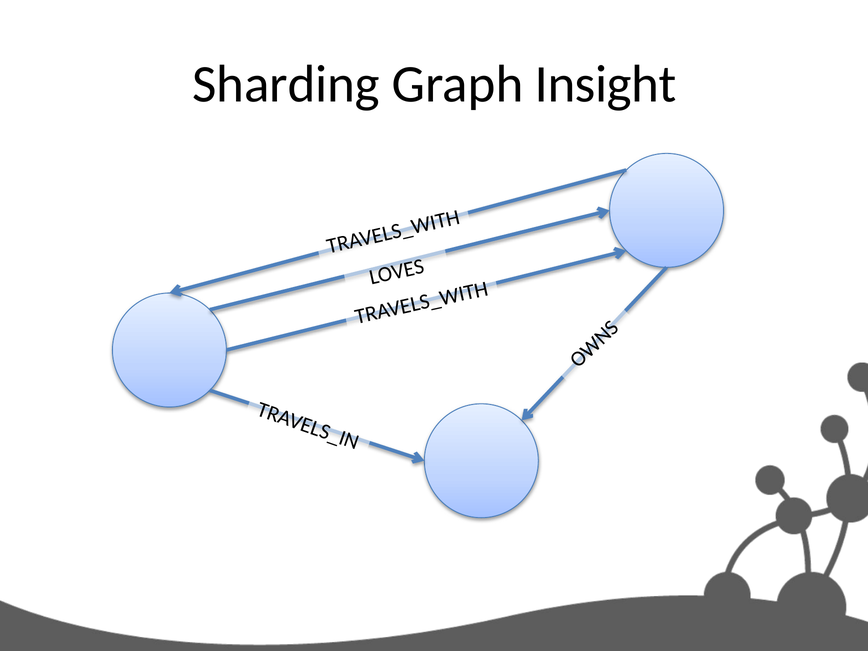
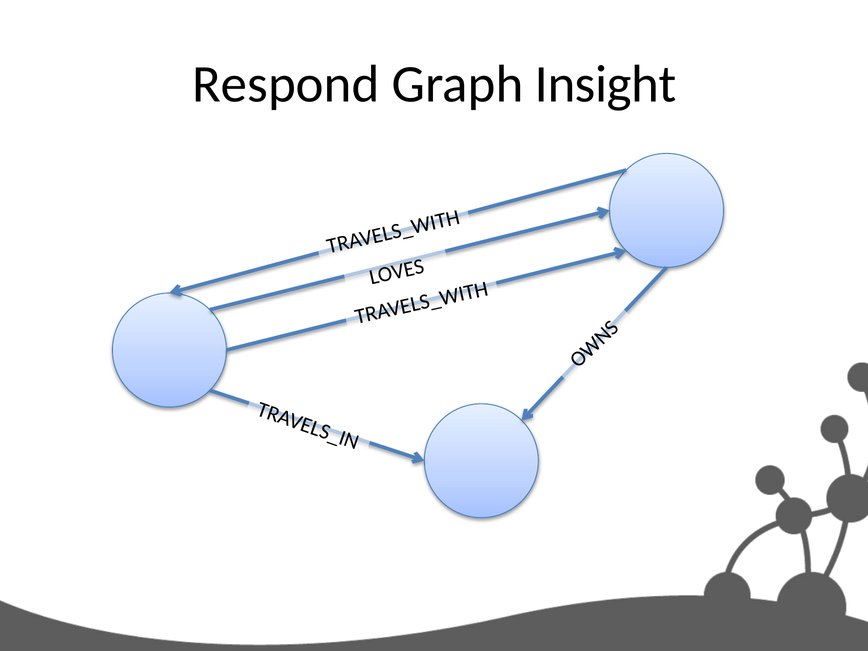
Sharding: Sharding -> Respond
